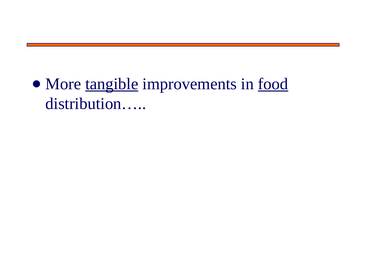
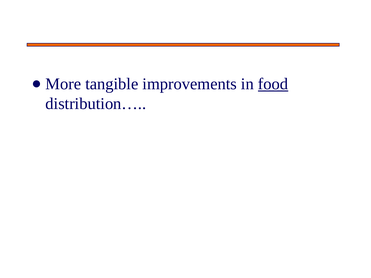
tangible underline: present -> none
